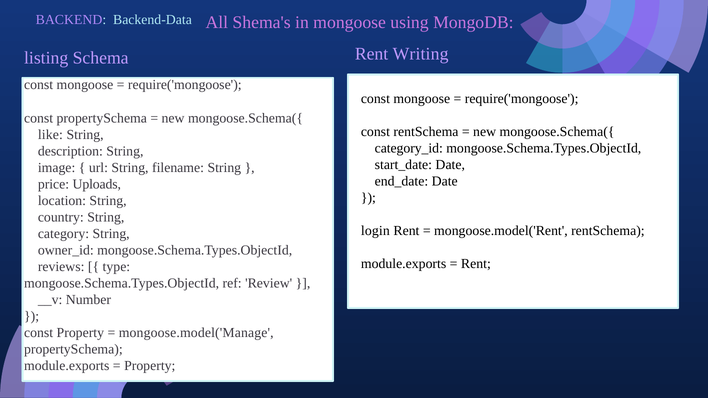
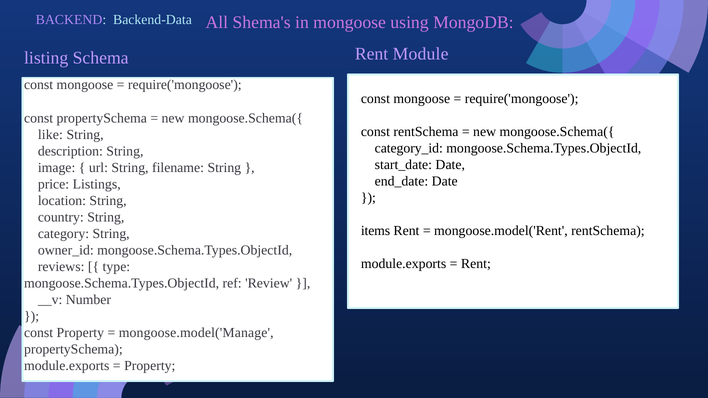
Writing: Writing -> Module
Uploads: Uploads -> Listings
login: login -> items
